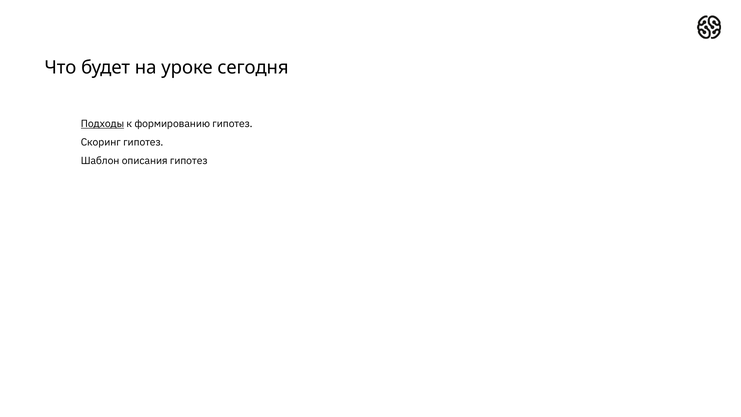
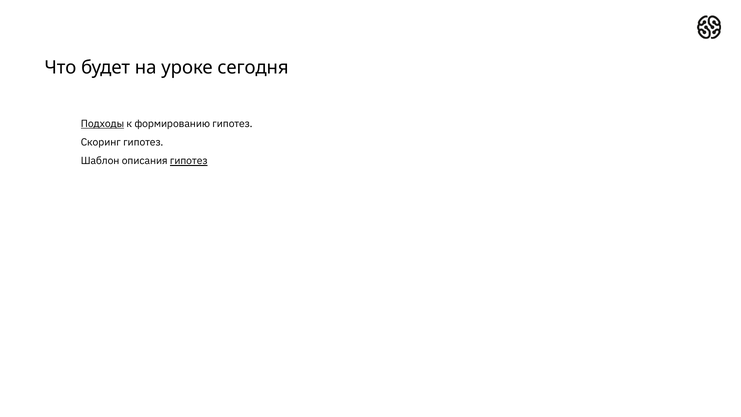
гипотез at (189, 161) underline: none -> present
